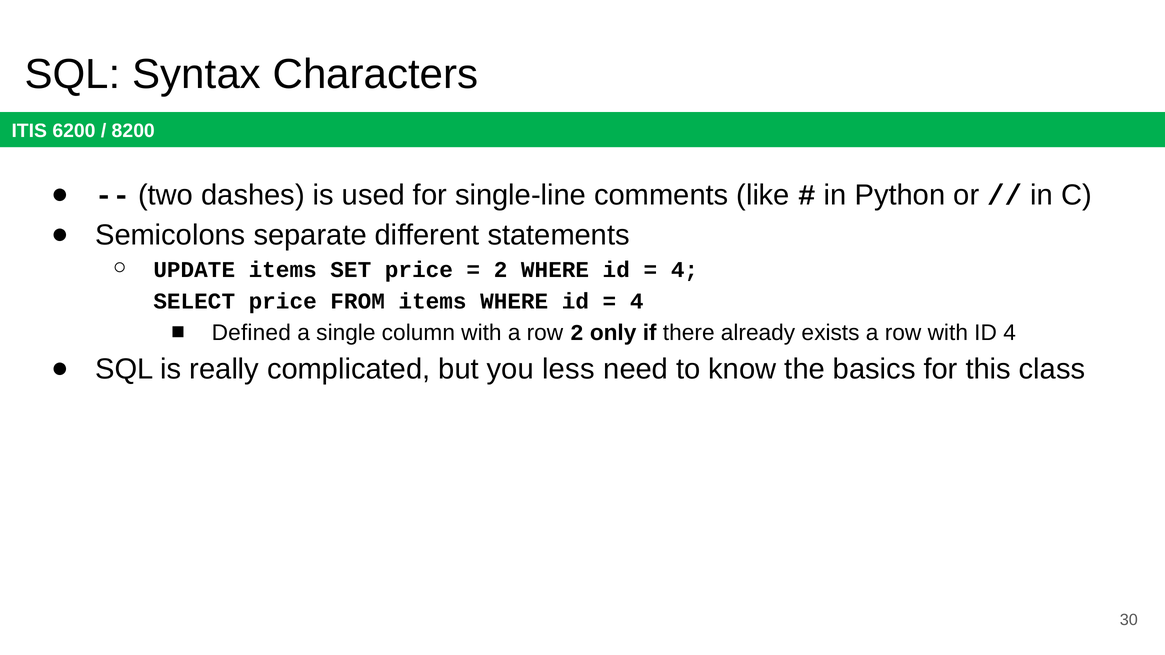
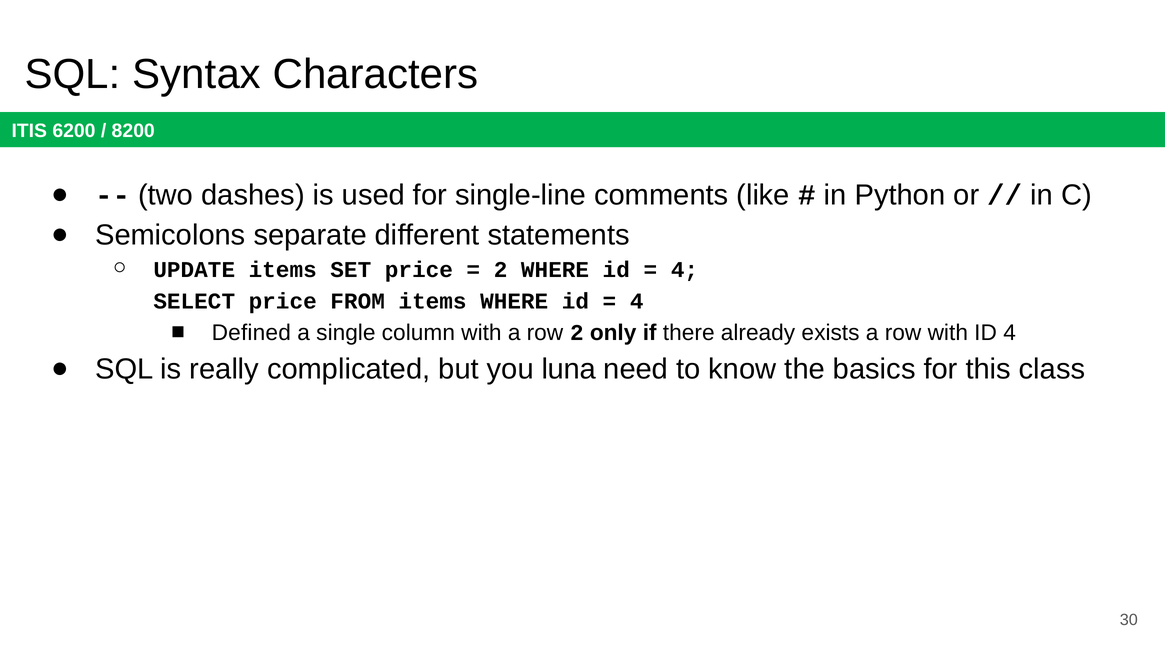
less: less -> luna
